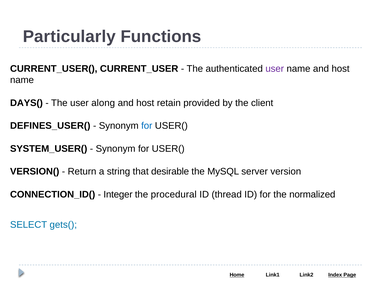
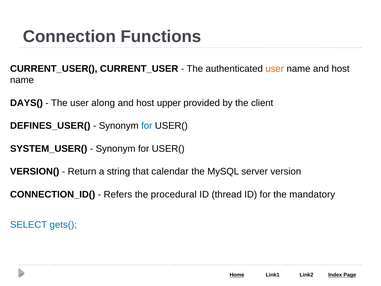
Particularly: Particularly -> Connection
user at (275, 69) colour: purple -> orange
retain: retain -> upper
desirable: desirable -> calendar
Integer: Integer -> Refers
normalized: normalized -> mandatory
